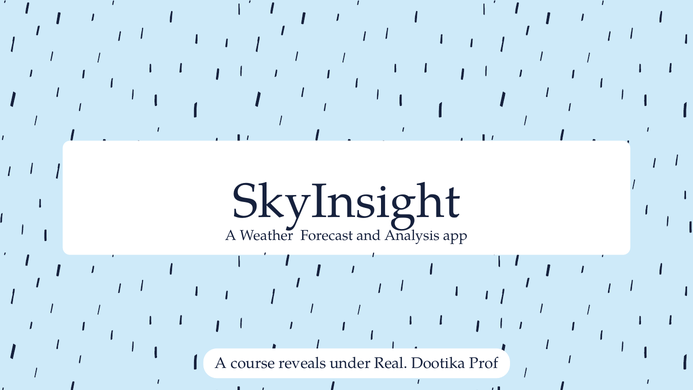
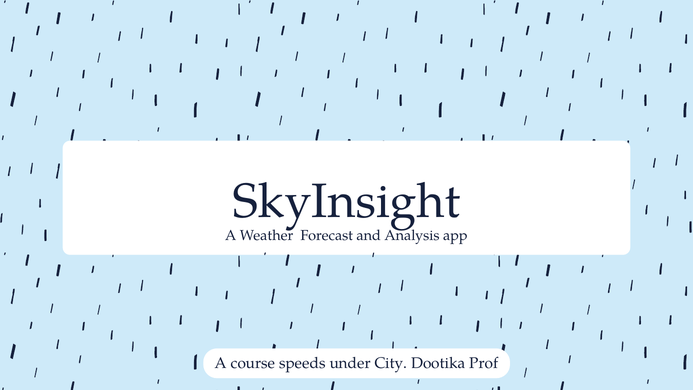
reveals: reveals -> speeds
Real: Real -> City
